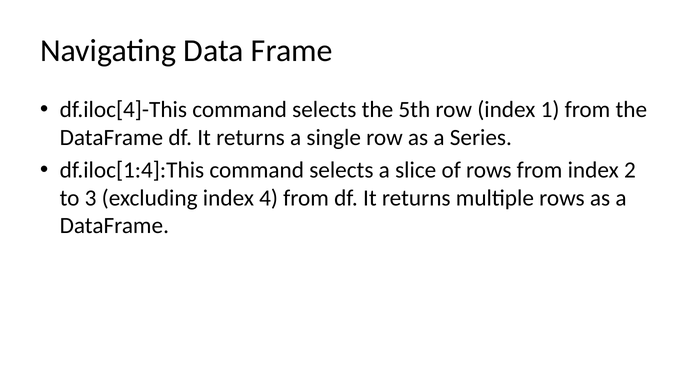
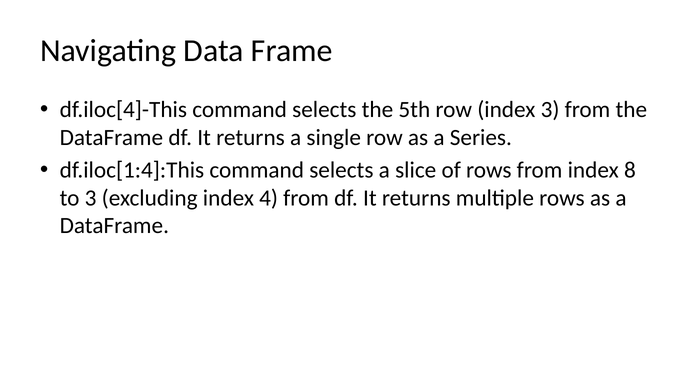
index 1: 1 -> 3
2: 2 -> 8
